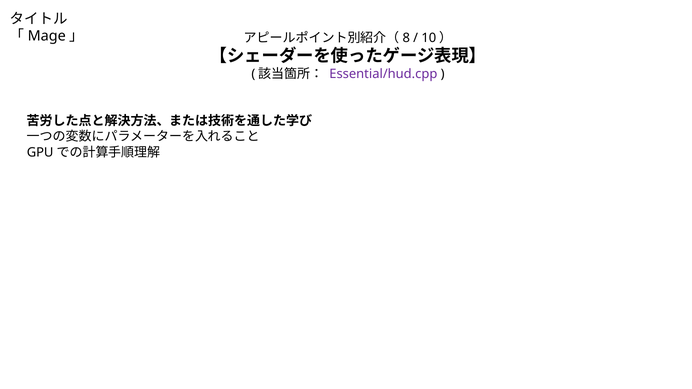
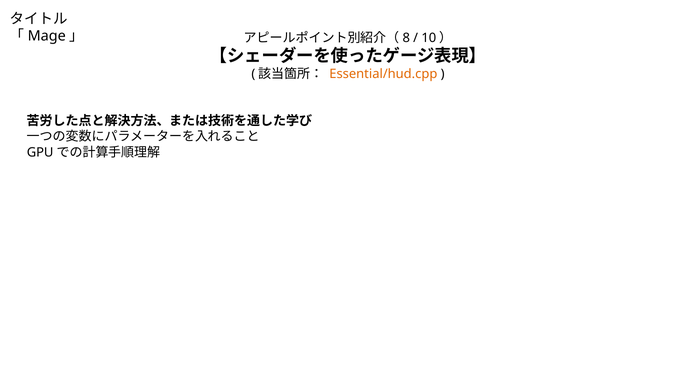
Essential/hud.cpp colour: purple -> orange
